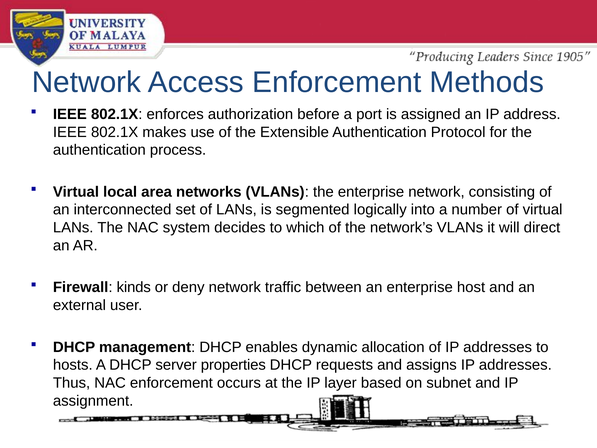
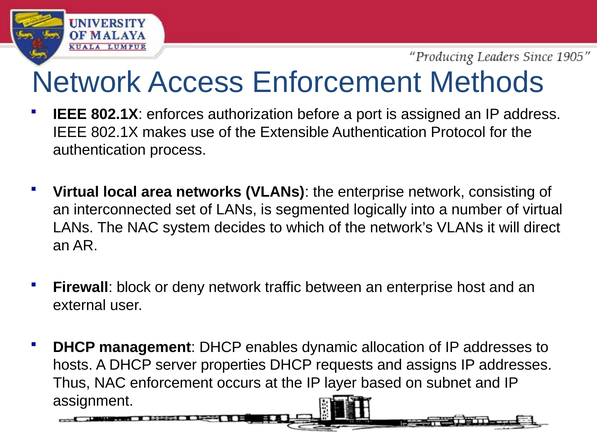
kinds: kinds -> block
